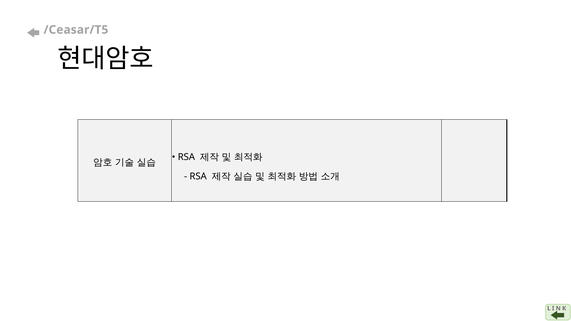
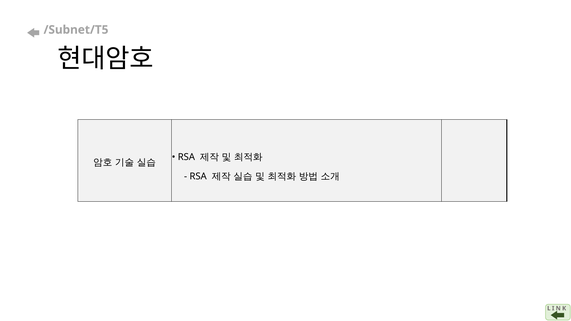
/Ceasar/T5: /Ceasar/T5 -> /Subnet/T5
